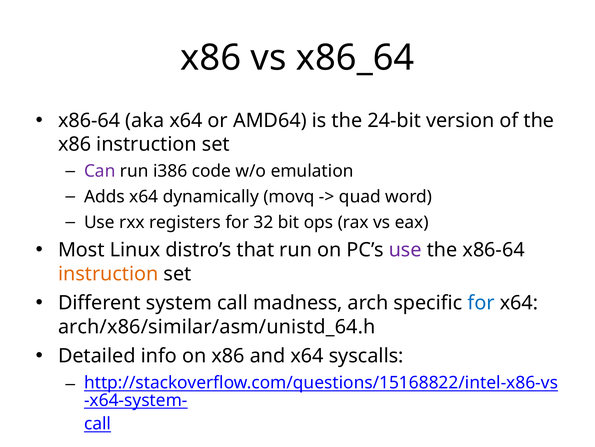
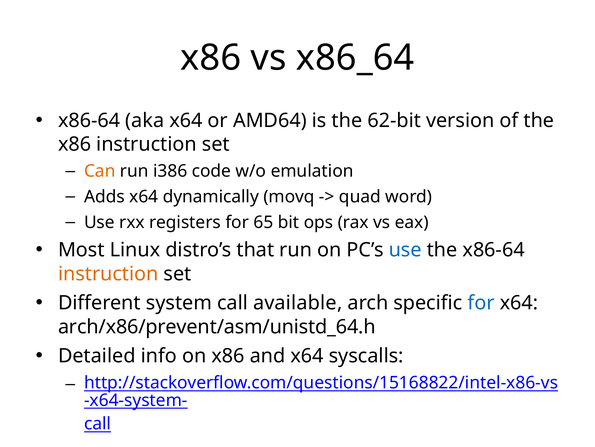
24-bit: 24-bit -> 62-bit
Can colour: purple -> orange
32: 32 -> 65
use at (405, 250) colour: purple -> blue
madness: madness -> available
arch/x86/similar/asm/unistd_64.h: arch/x86/similar/asm/unistd_64.h -> arch/x86/prevent/asm/unistd_64.h
